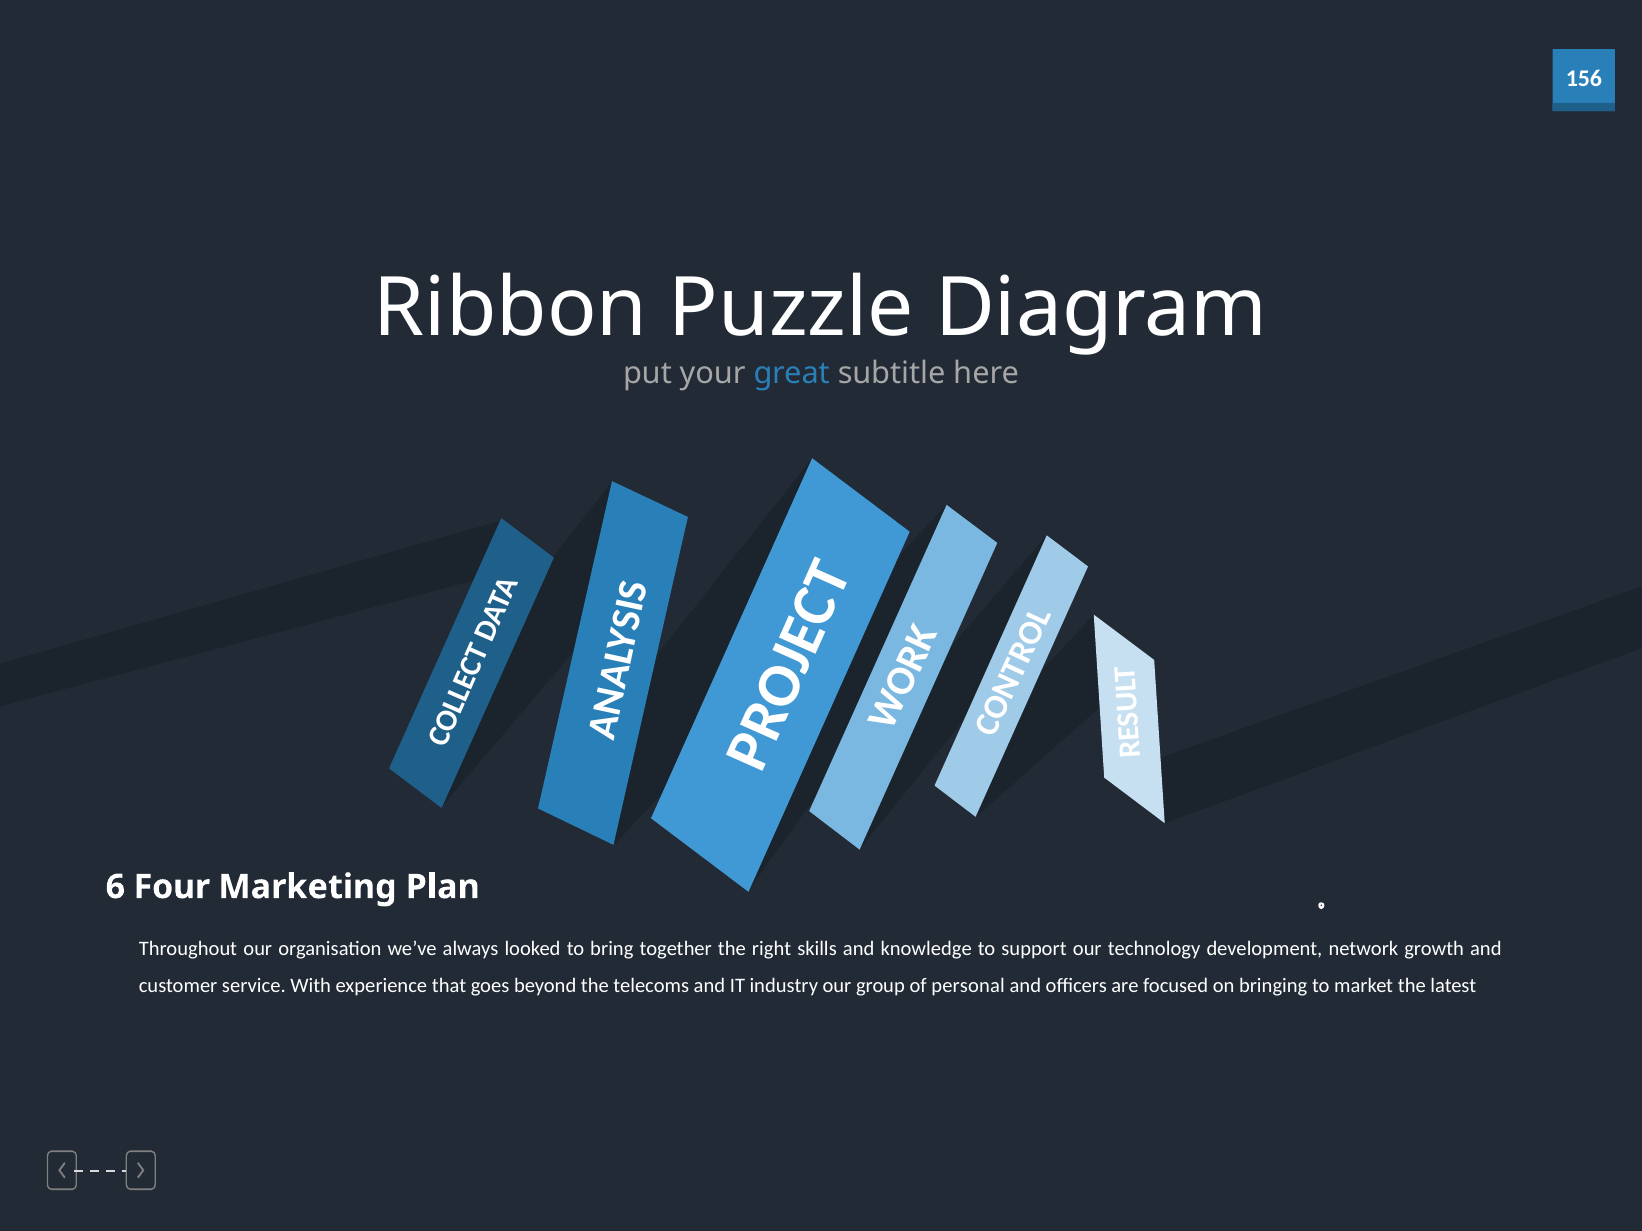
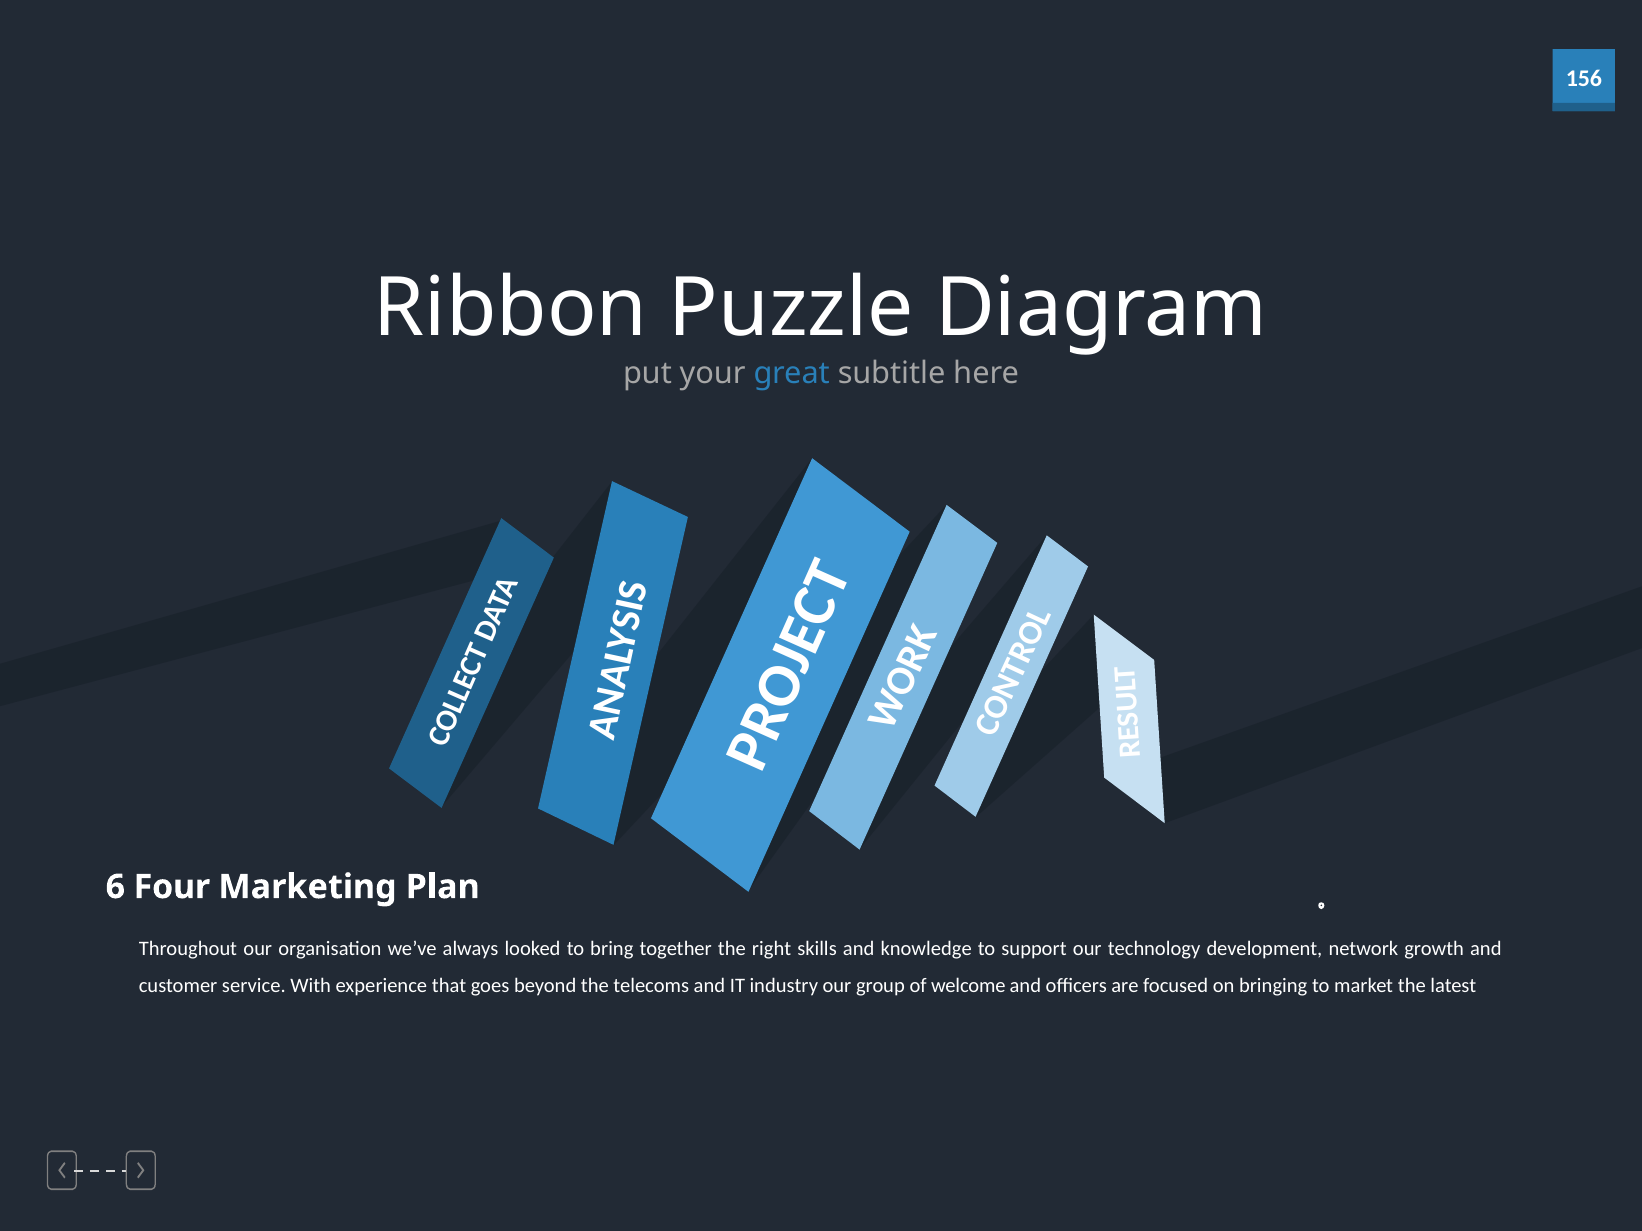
personal: personal -> welcome
